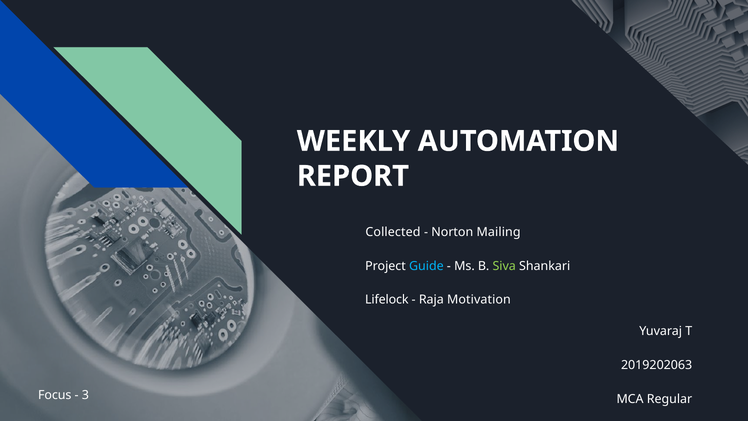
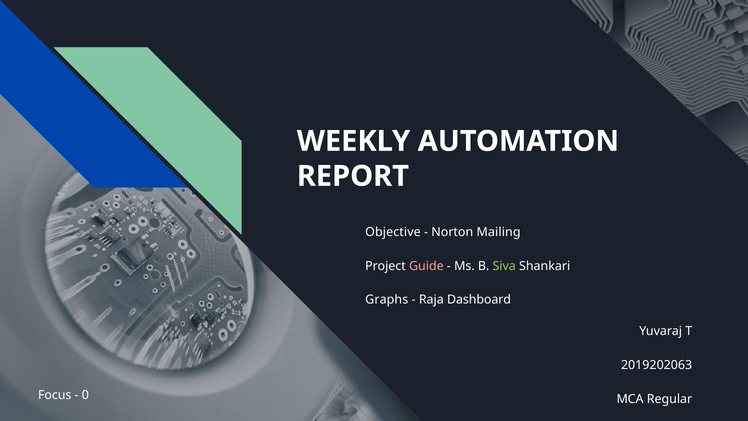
Collected: Collected -> Objective
Guide colour: light blue -> pink
Lifelock: Lifelock -> Graphs
Motivation: Motivation -> Dashboard
3: 3 -> 0
